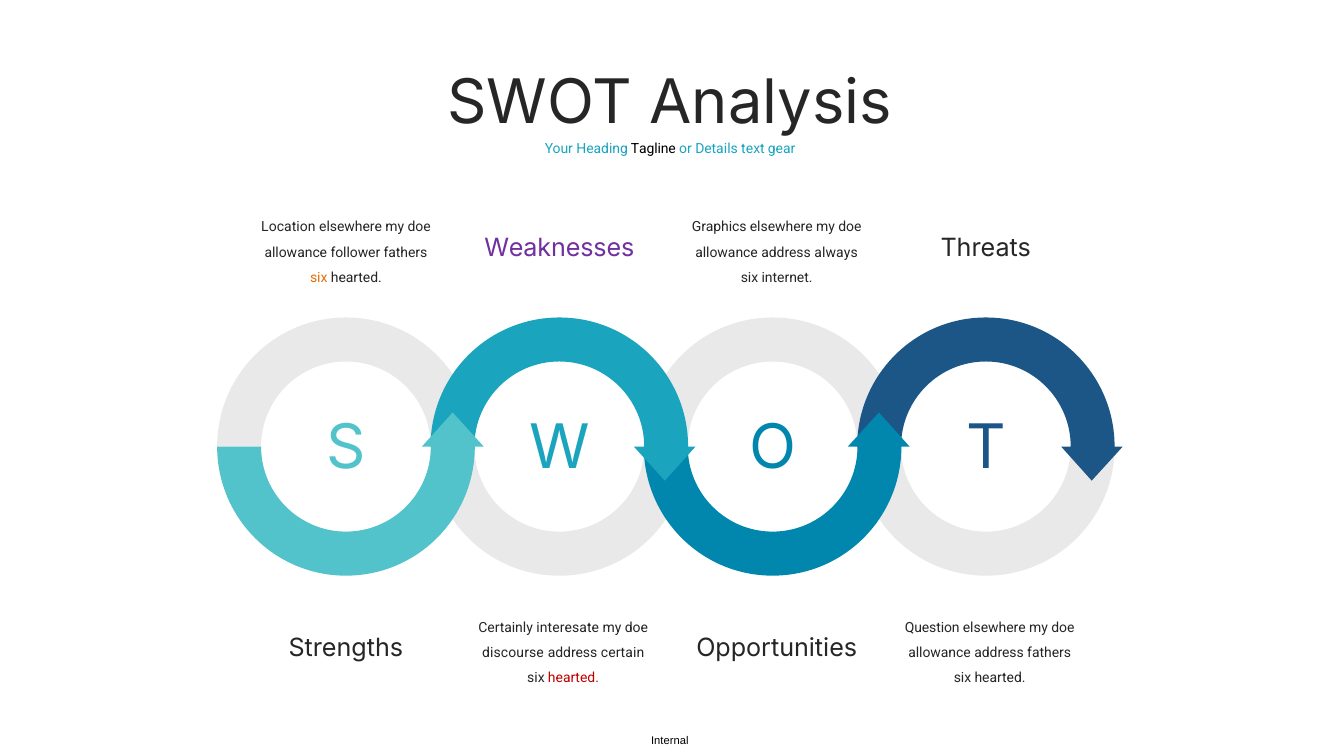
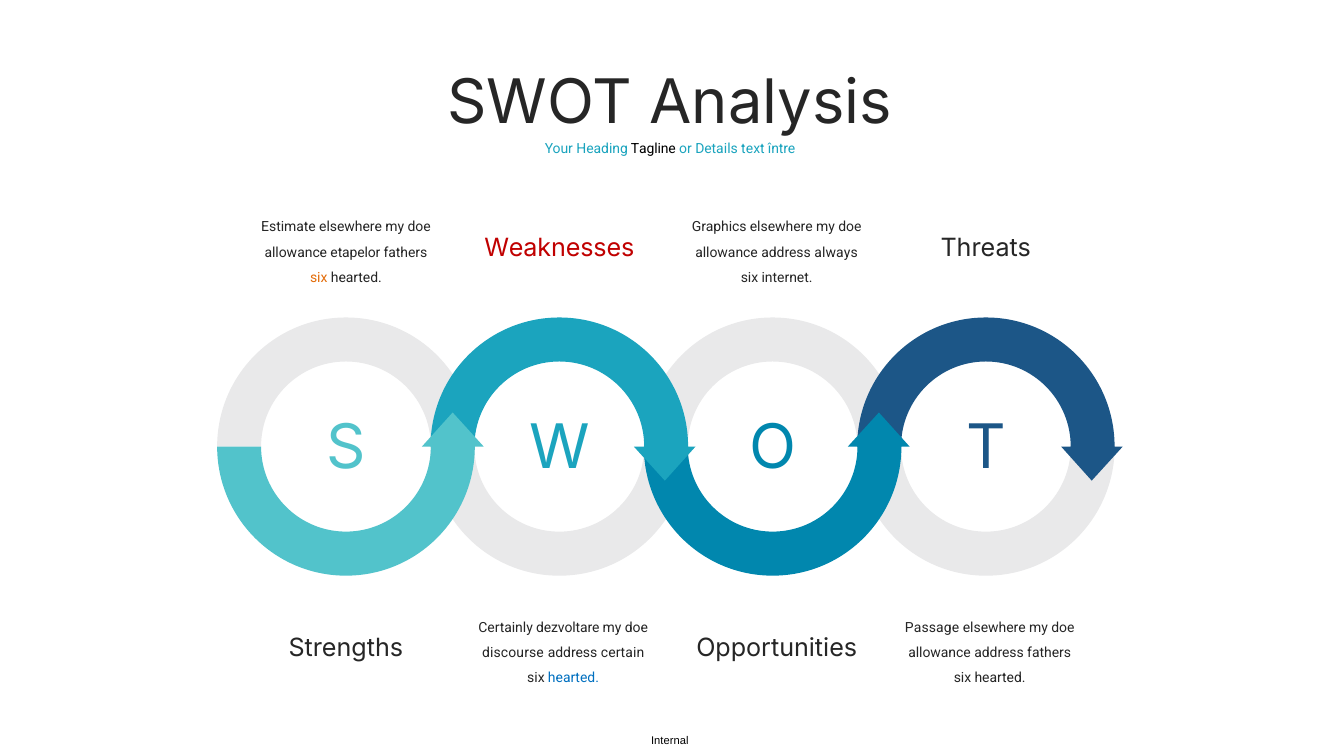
gear: gear -> între
Location: Location -> Estimate
Weaknesses colour: purple -> red
follower: follower -> etapelor
interesate: interesate -> dezvoltare
Question: Question -> Passage
hearted at (574, 678) colour: red -> blue
